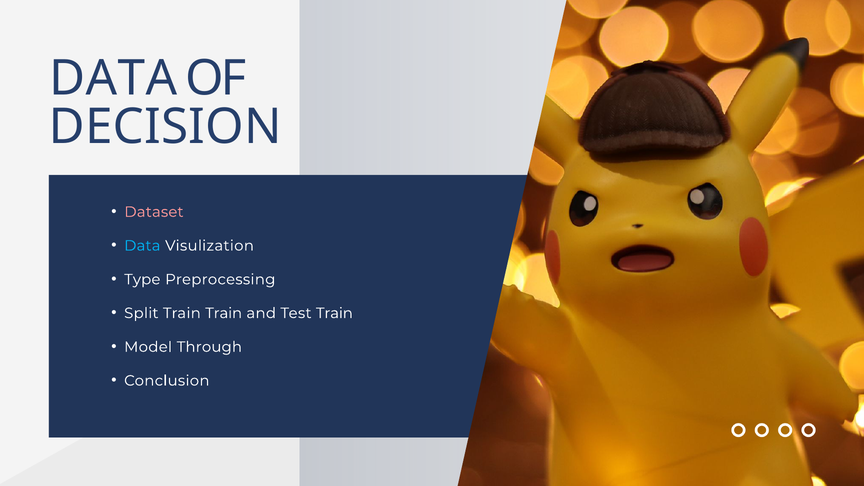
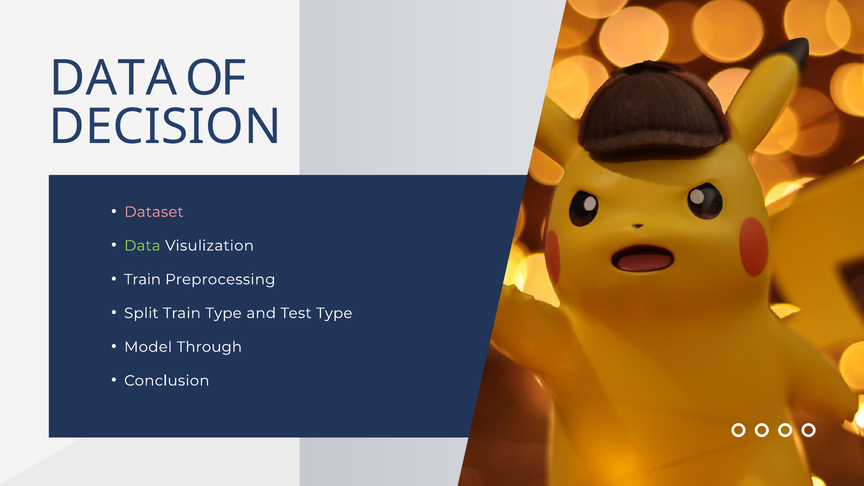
Data at (142, 246) colour: light blue -> light green
Type at (142, 279): Type -> Train
Train Train: Train -> Type
Test Train: Train -> Type
